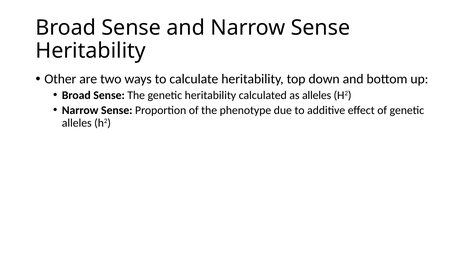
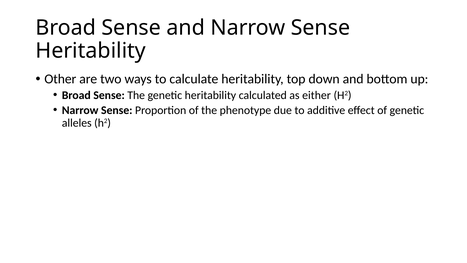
as alleles: alleles -> either
